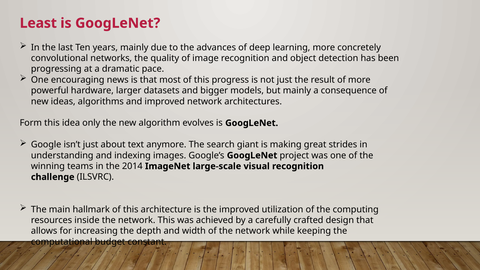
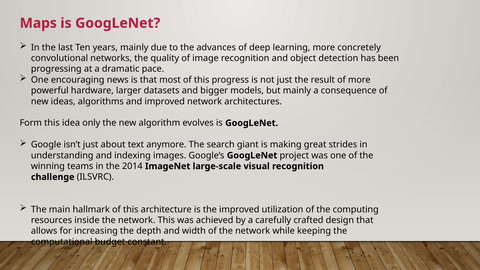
Least: Least -> Maps
